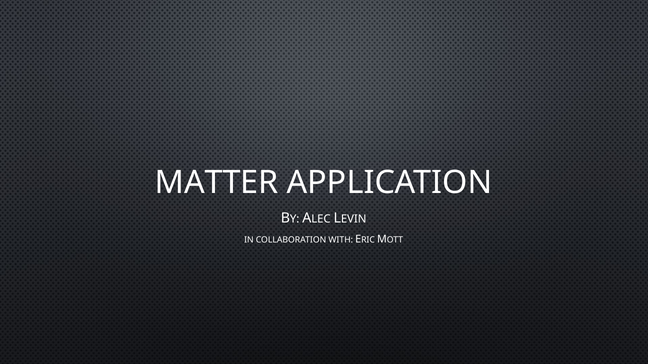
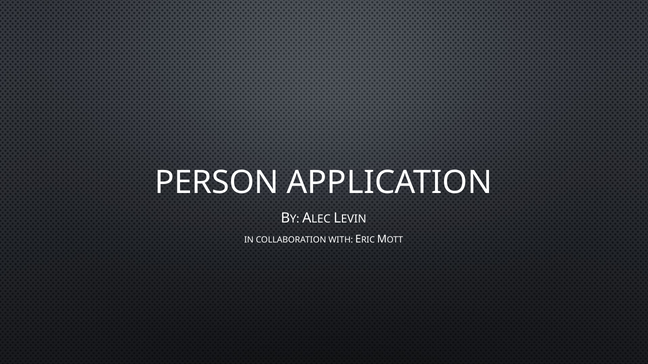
MATTER: MATTER -> PERSON
